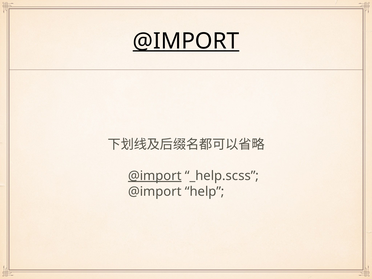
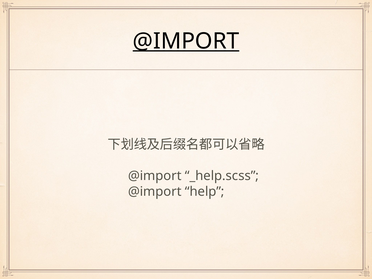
@import at (155, 176) underline: present -> none
